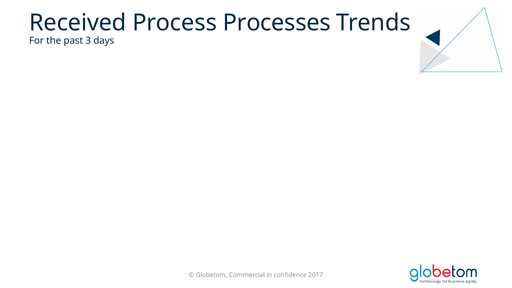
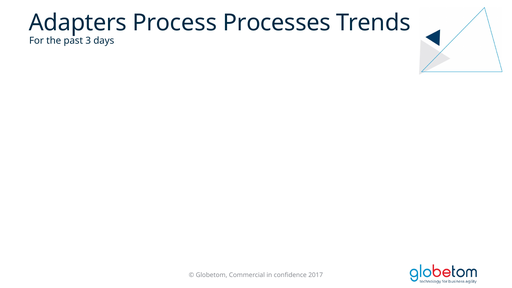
Received: Received -> Adapters
